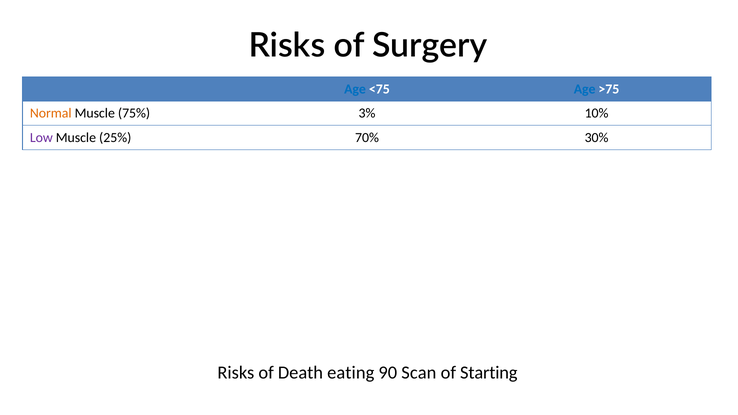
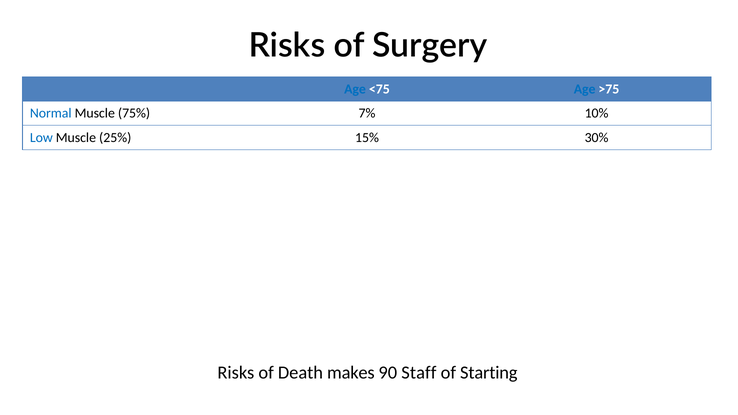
Normal colour: orange -> blue
3%: 3% -> 7%
Low colour: purple -> blue
70%: 70% -> 15%
eating: eating -> makes
Scan: Scan -> Staff
